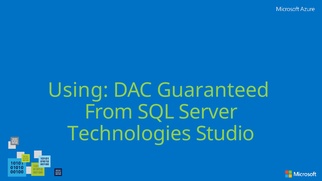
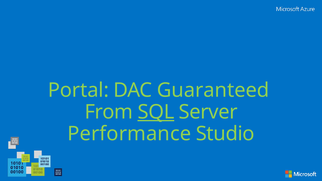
Using: Using -> Portal
SQL underline: none -> present
Technologies: Technologies -> Performance
